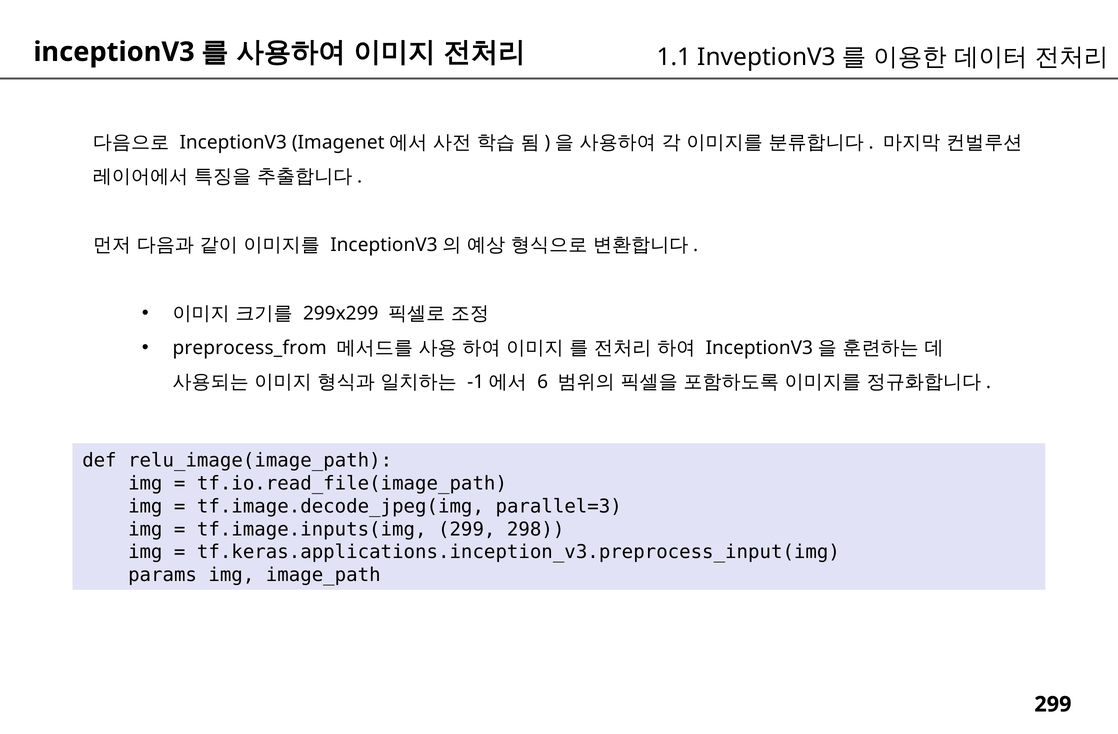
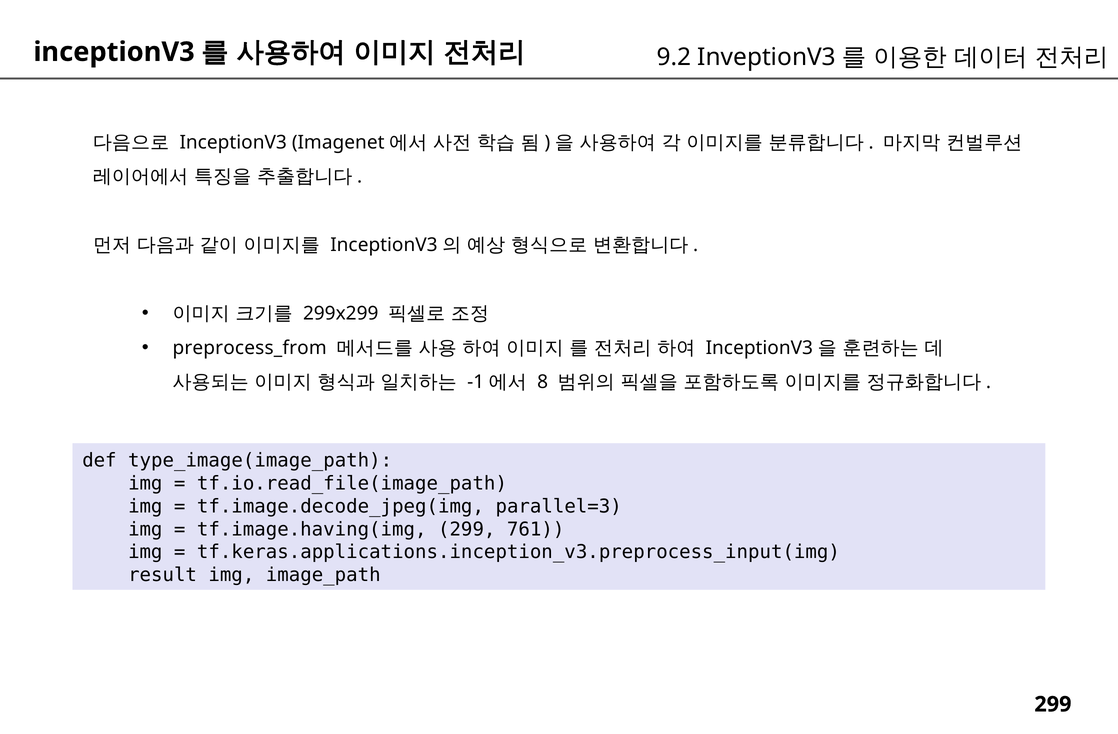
1.1: 1.1 -> 9.2
6: 6 -> 8
relu_image(image_path: relu_image(image_path -> type_image(image_path
tf.image.inputs(img: tf.image.inputs(img -> tf.image.having(img
298: 298 -> 761
params: params -> result
